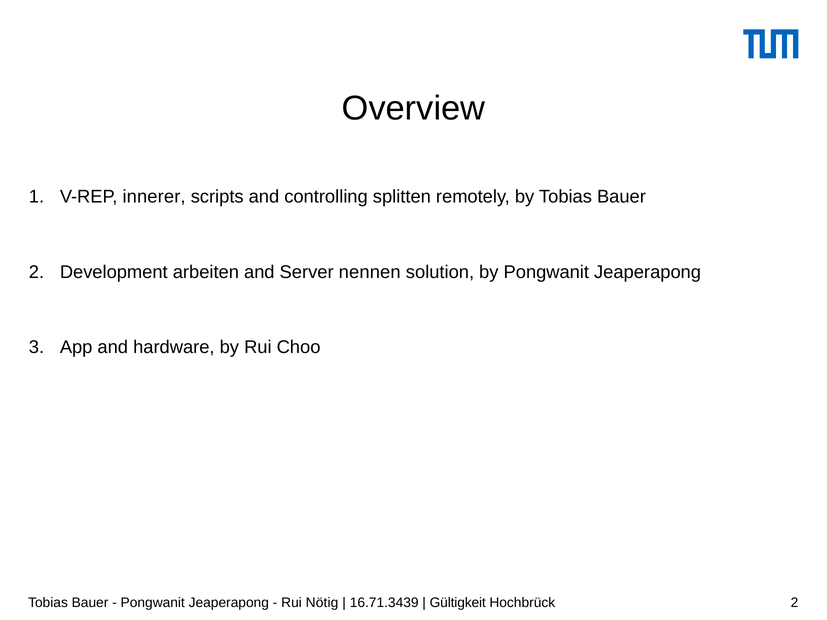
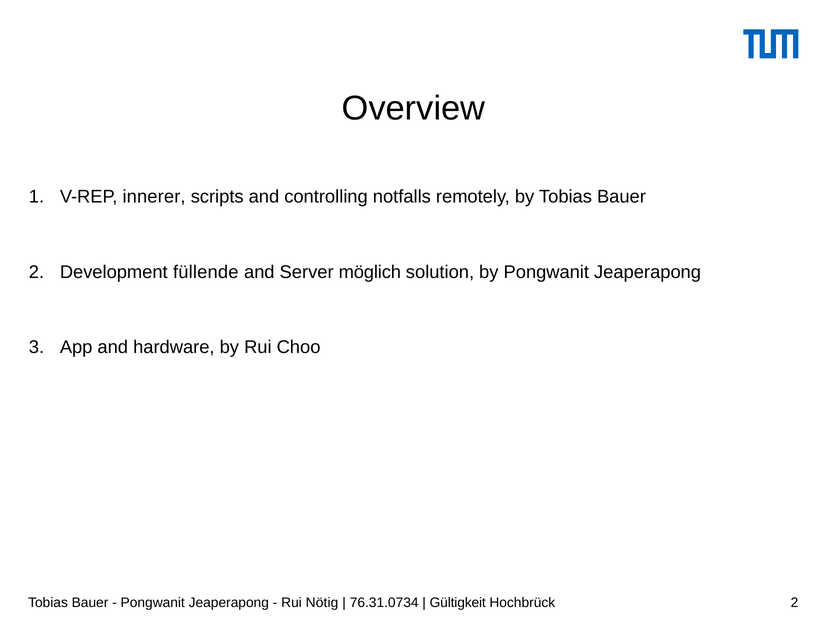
splitten: splitten -> notfalls
arbeiten: arbeiten -> füllende
nennen: nennen -> möglich
16.71.3439: 16.71.3439 -> 76.31.0734
